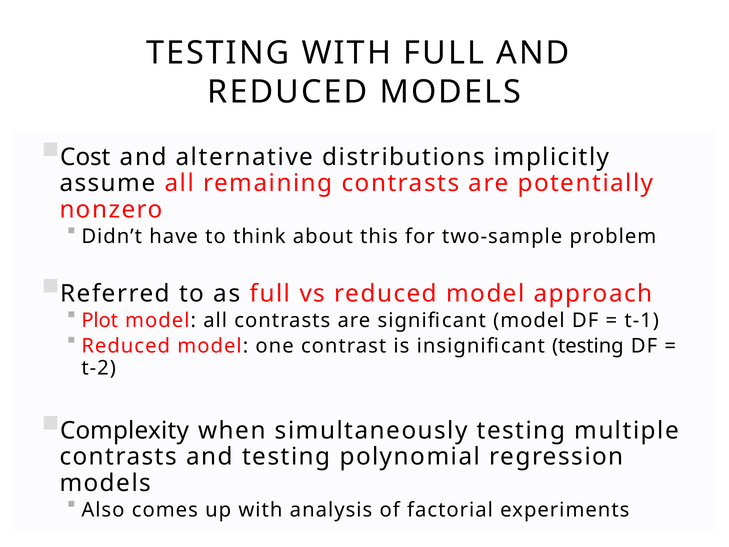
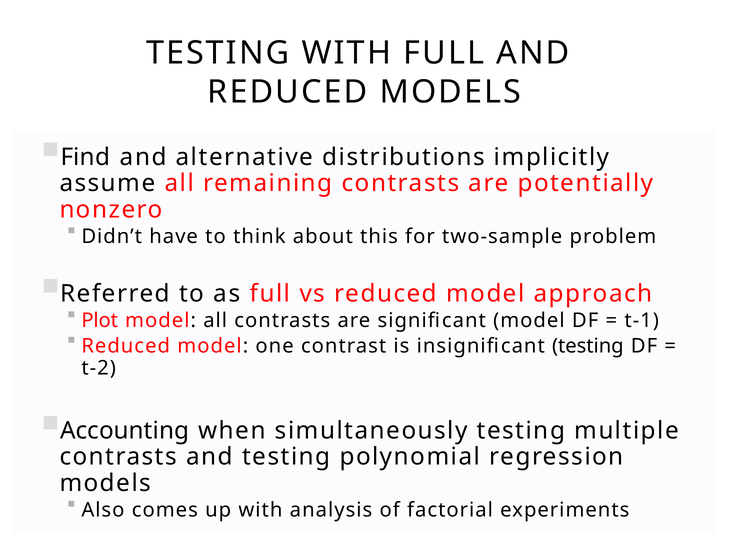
Cost: Cost -> Find
Complexity: Complexity -> Accounting
